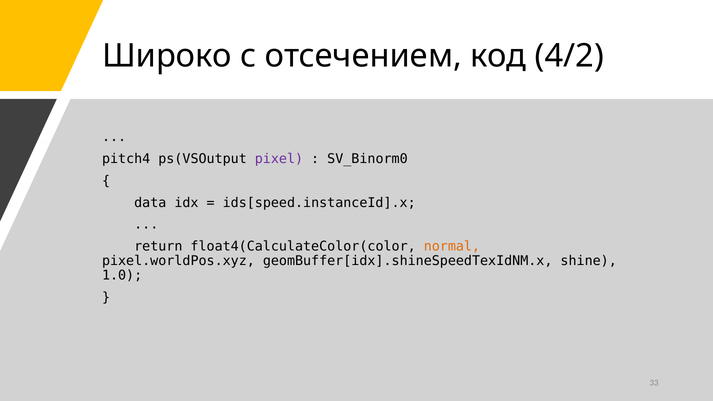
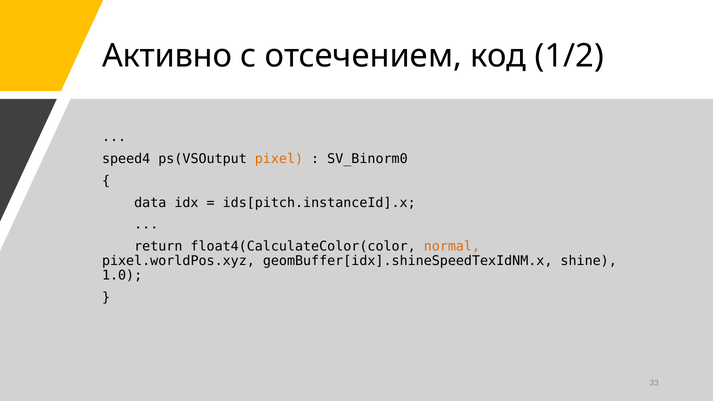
Широко: Широко -> Активно
4/2: 4/2 -> 1/2
pitch4: pitch4 -> speed4
pixel colour: purple -> orange
ids[speed.instanceId].x: ids[speed.instanceId].x -> ids[pitch.instanceId].x
